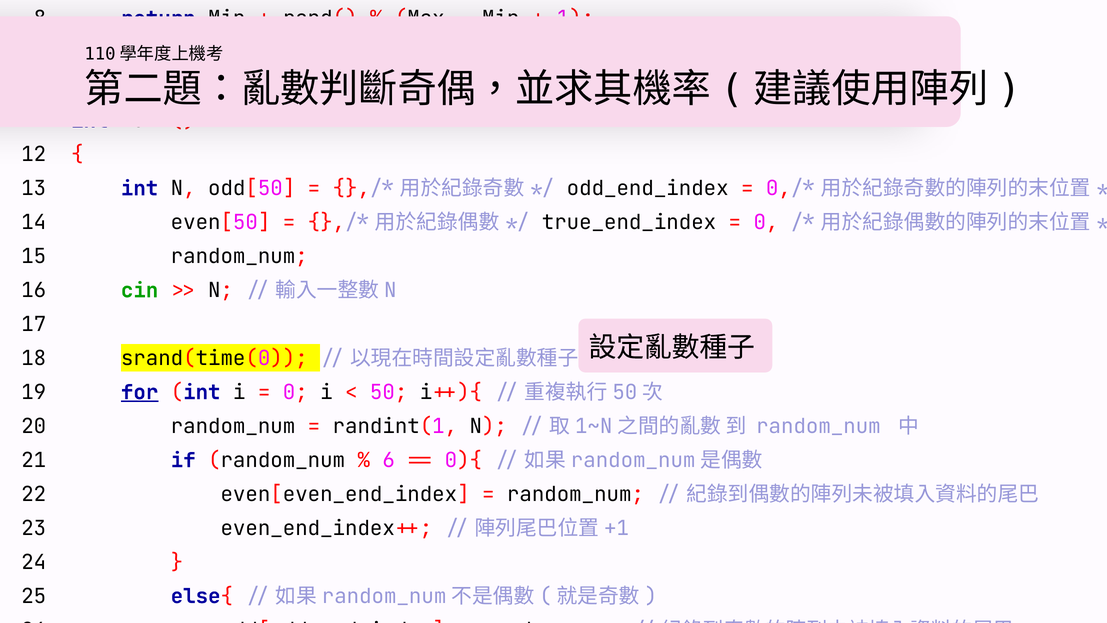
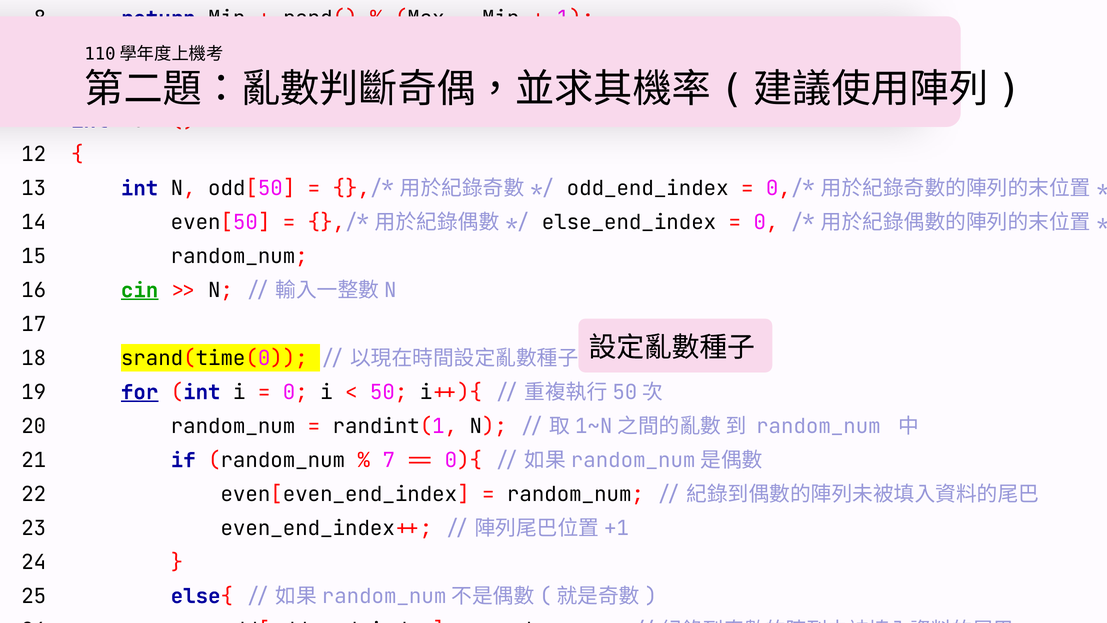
true_end_index: true_end_index -> else_end_index
cin underline: none -> present
6 at (389, 460): 6 -> 7
